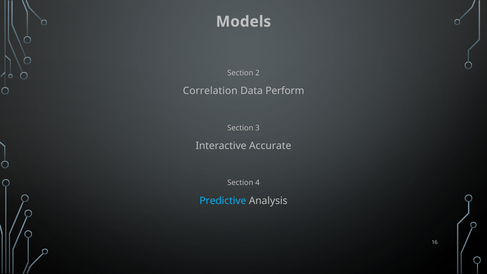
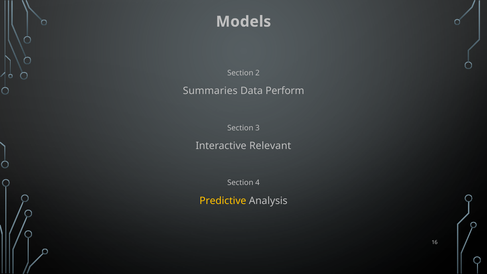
Correlation: Correlation -> Summaries
Accurate: Accurate -> Relevant
Predictive colour: light blue -> yellow
